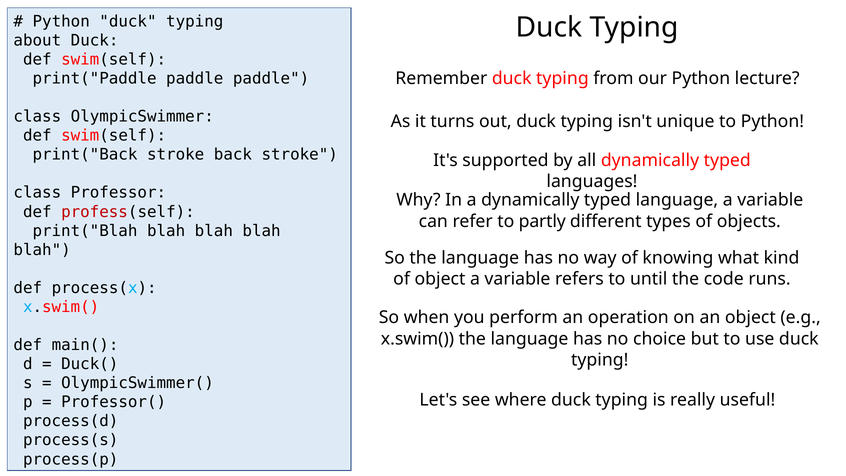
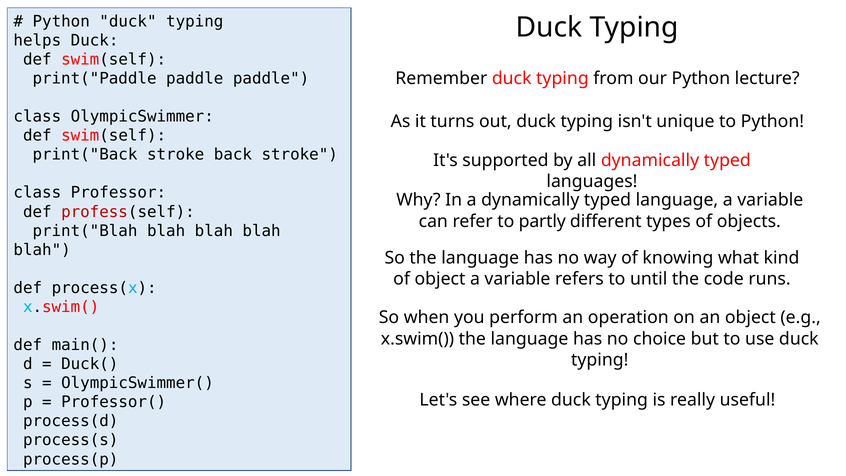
about: about -> helps
